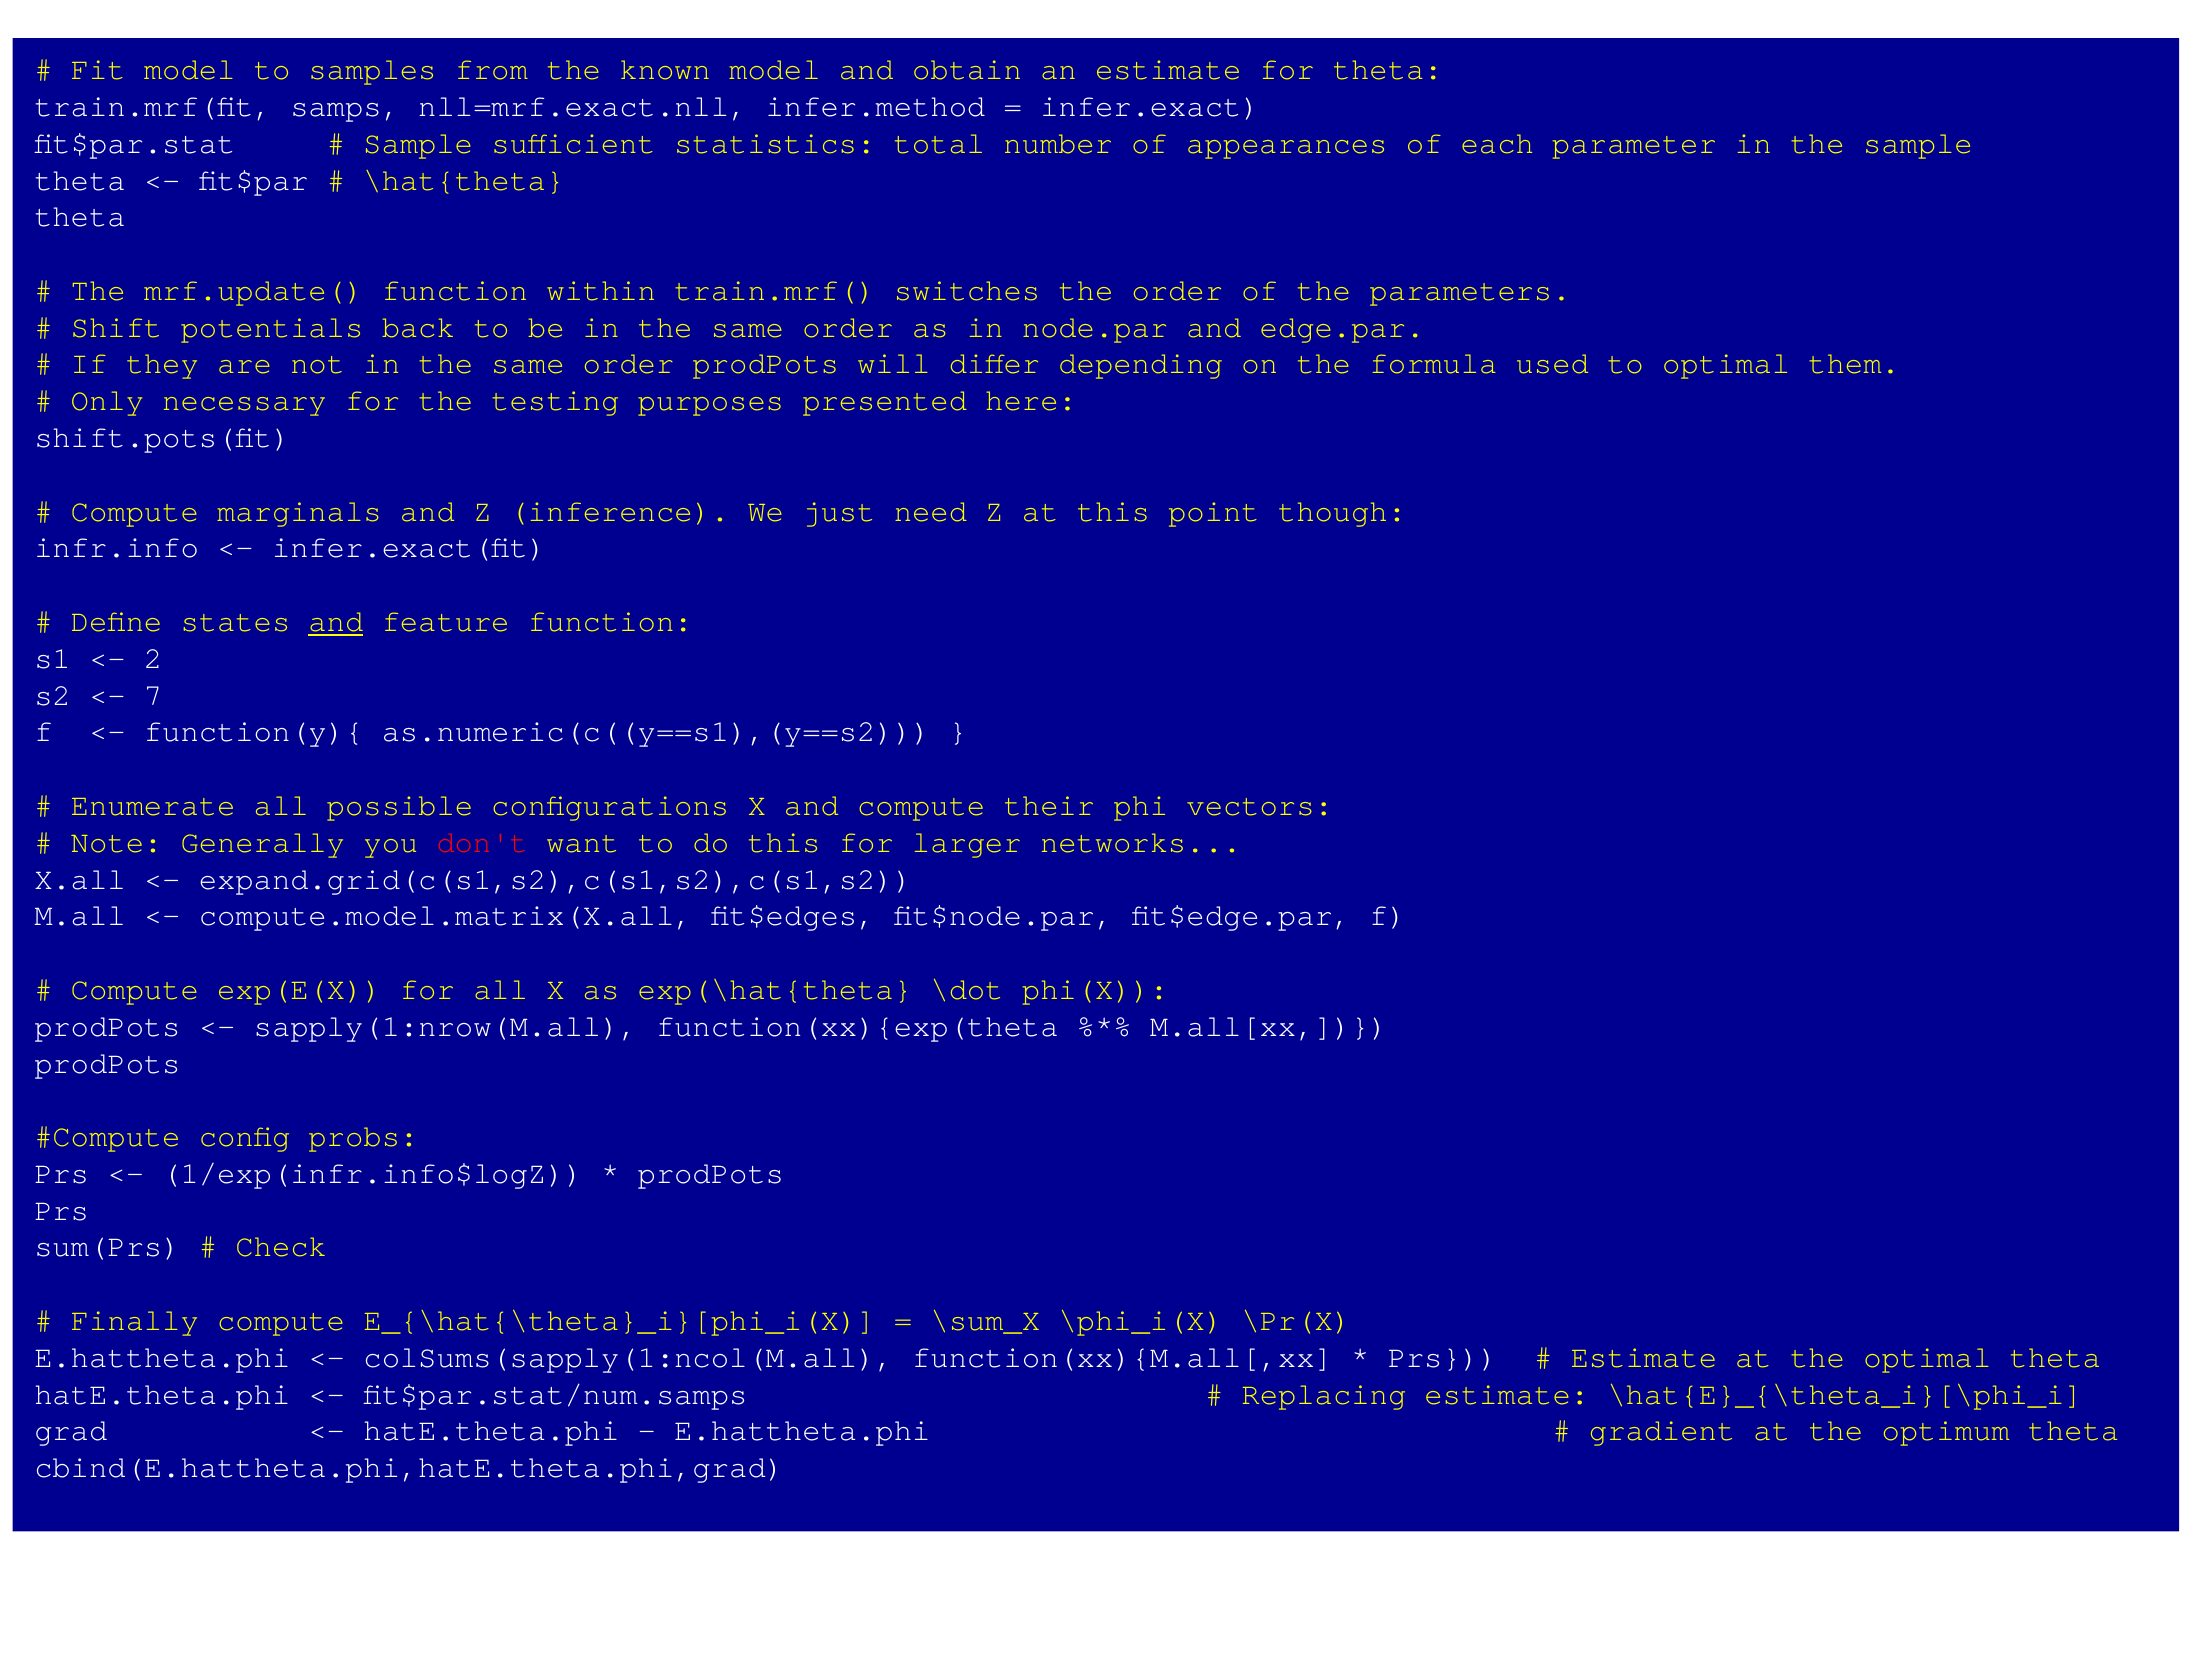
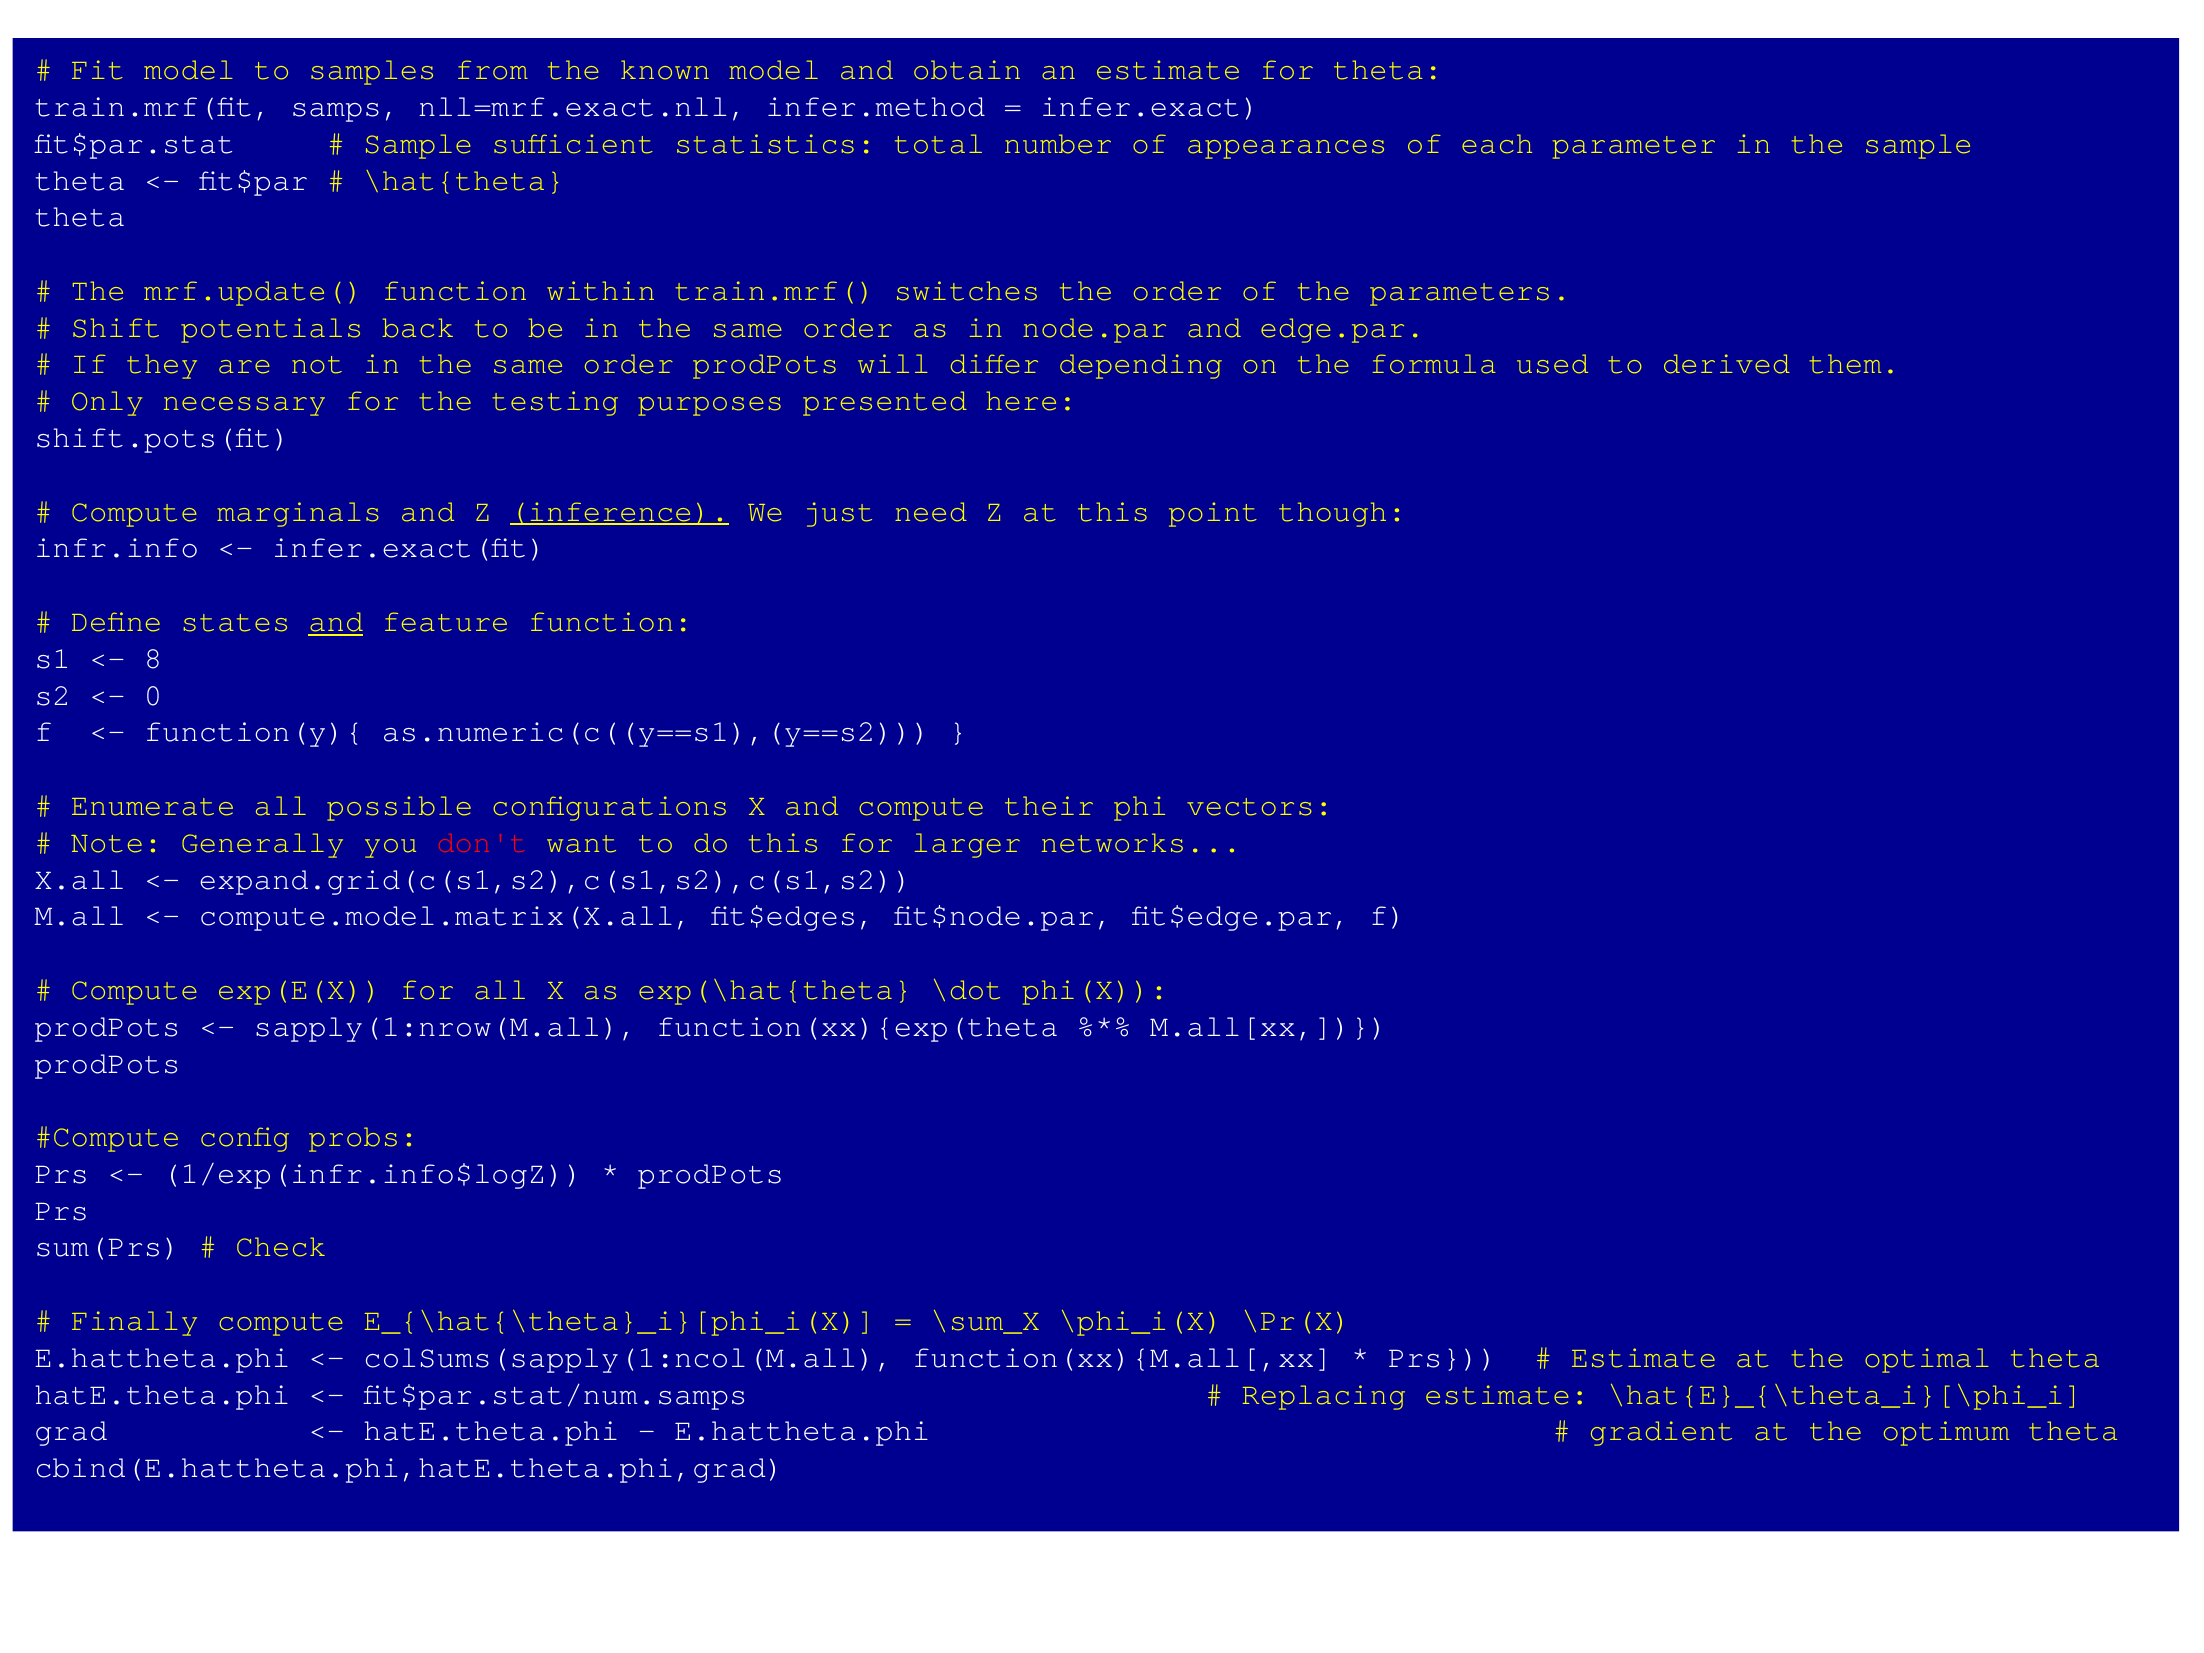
to optimal: optimal -> derived
inference underline: none -> present
2: 2 -> 8
7: 7 -> 0
